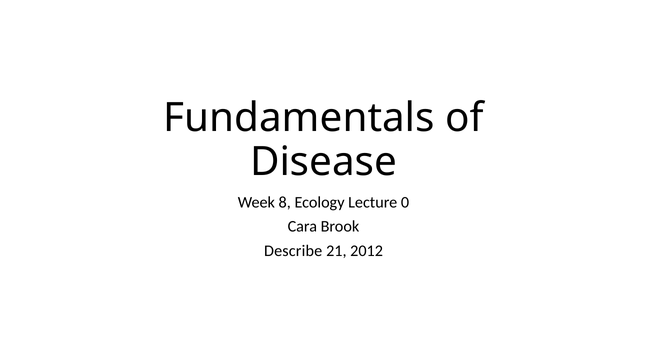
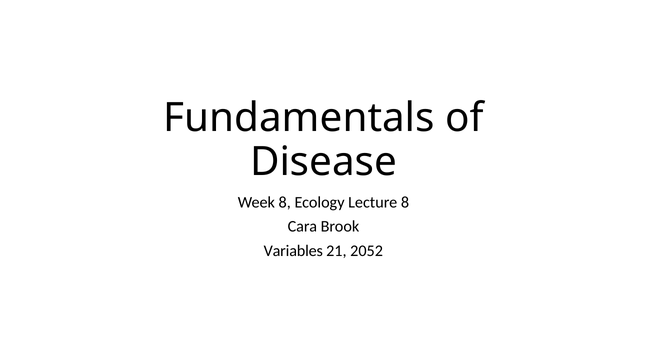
Lecture 0: 0 -> 8
Describe: Describe -> Variables
2012: 2012 -> 2052
